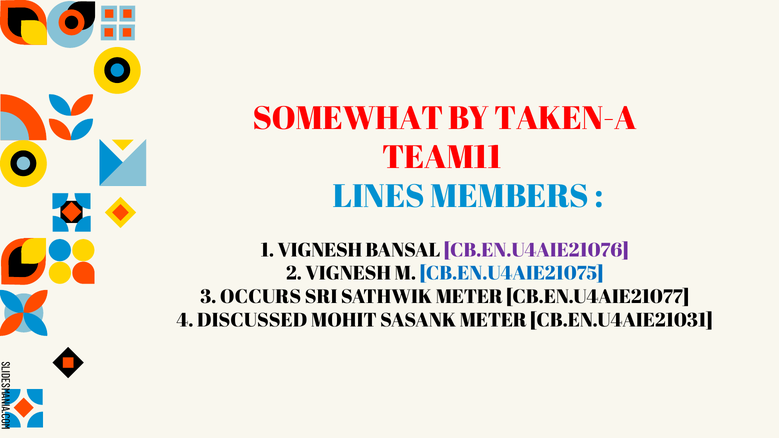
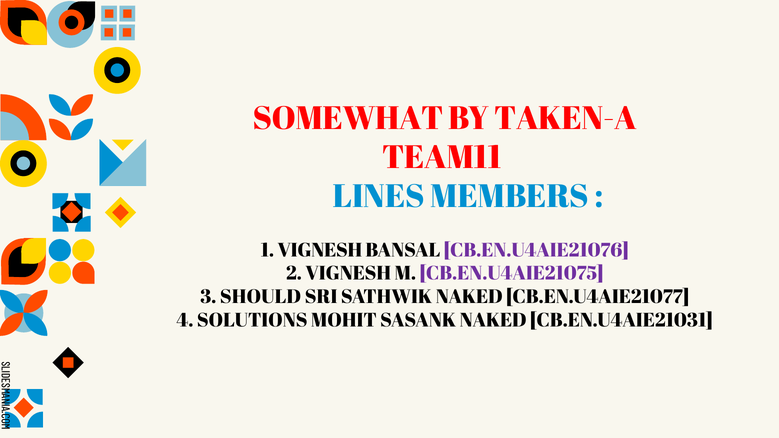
CB.EN.U4AIE21075 colour: blue -> purple
OCCURS: OCCURS -> SHOULD
SATHWIK METER: METER -> NAKED
DISCUSSED: DISCUSSED -> SOLUTIONS
SASANK METER: METER -> NAKED
